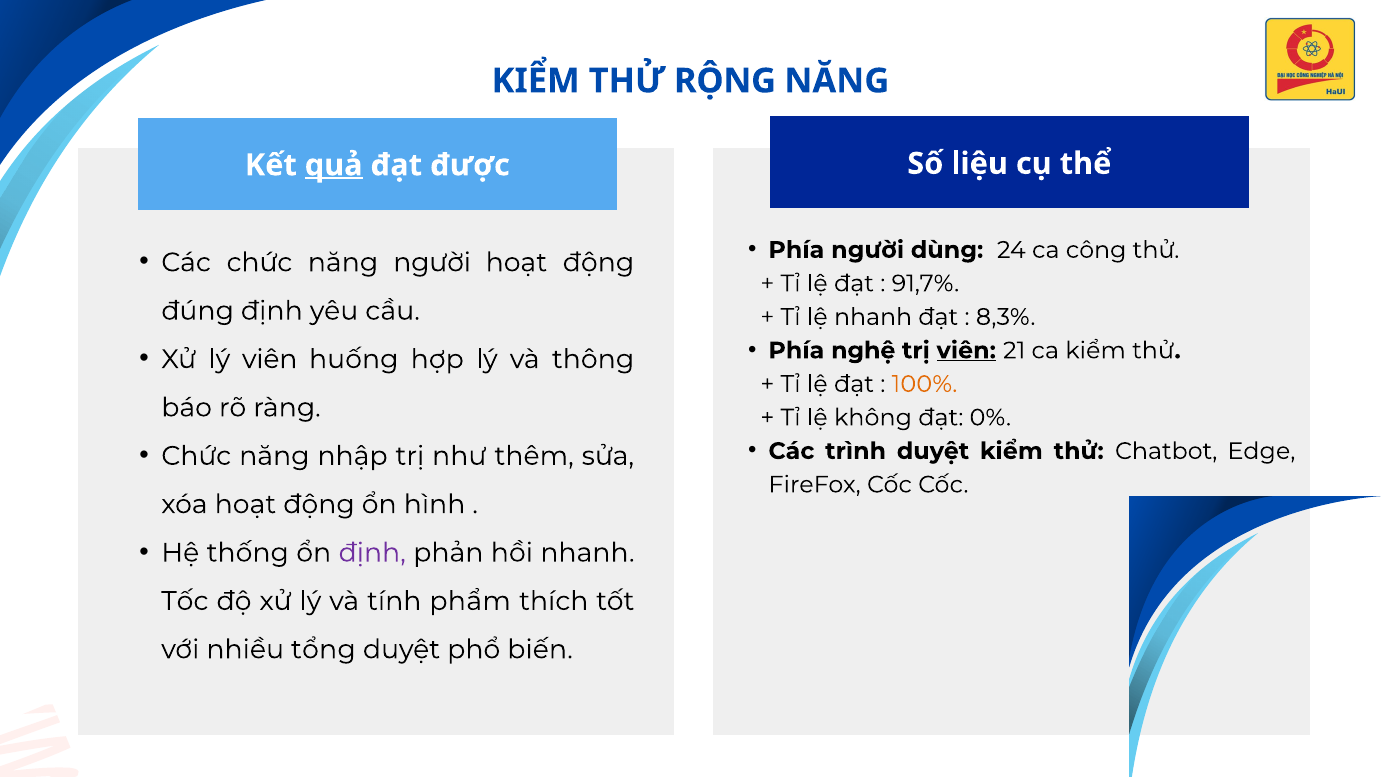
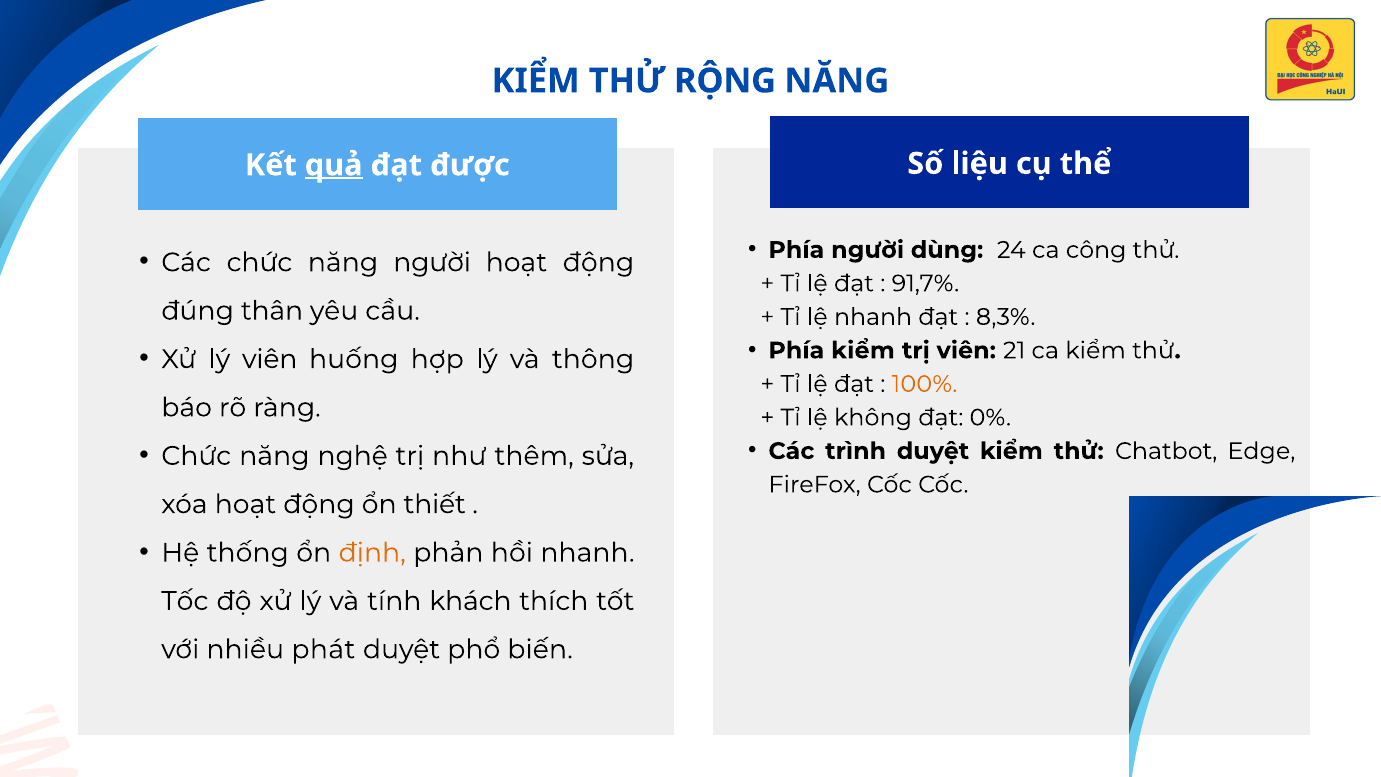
đúng định: định -> thân
Phía nghệ: nghệ -> kiểm
viên at (966, 350) underline: present -> none
nhập: nhập -> nghệ
hình: hình -> thiết
định at (372, 553) colour: purple -> orange
phẩm: phẩm -> khách
tổng: tổng -> phát
